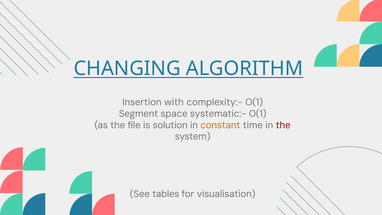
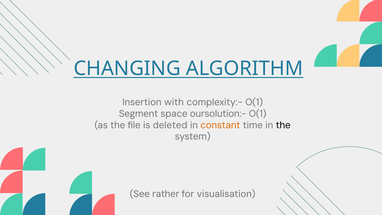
systematic:-: systematic:- -> oursolution:-
solution: solution -> deleted
the at (283, 125) colour: red -> black
tables: tables -> rather
